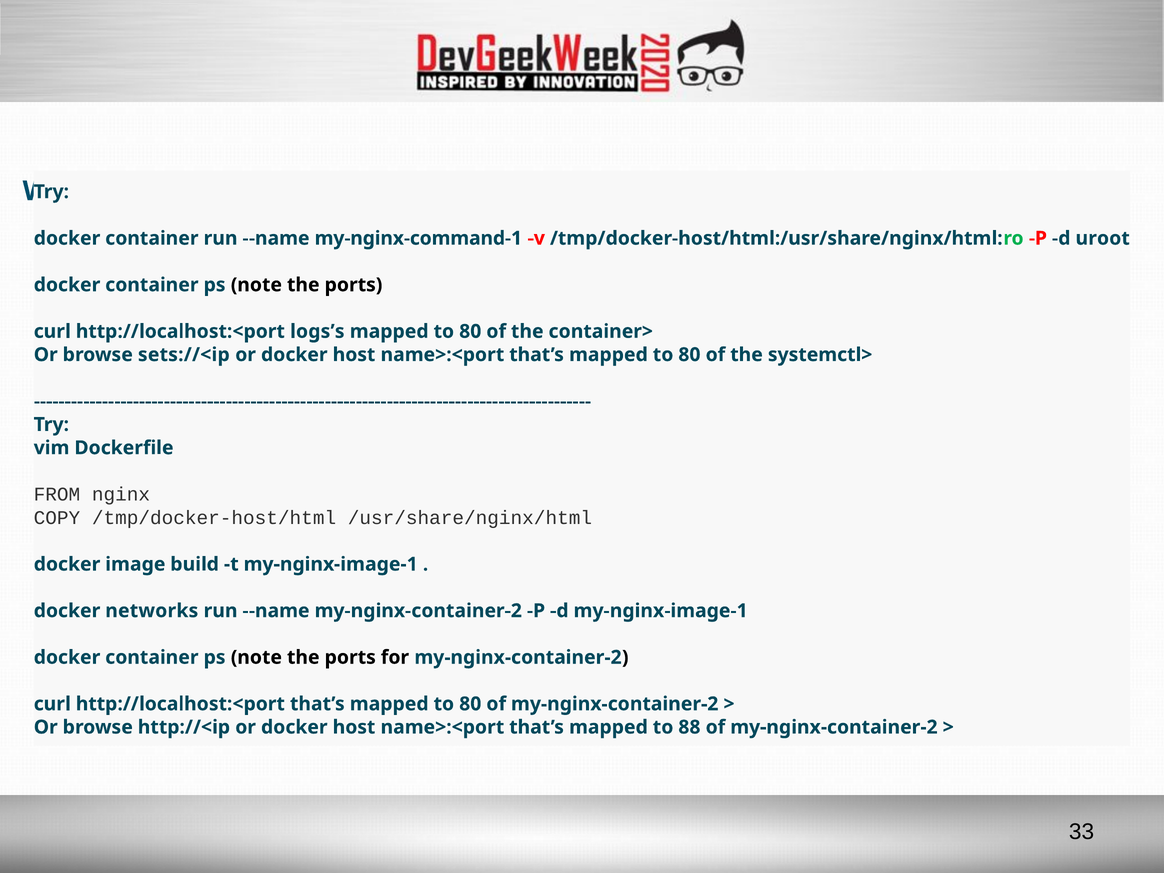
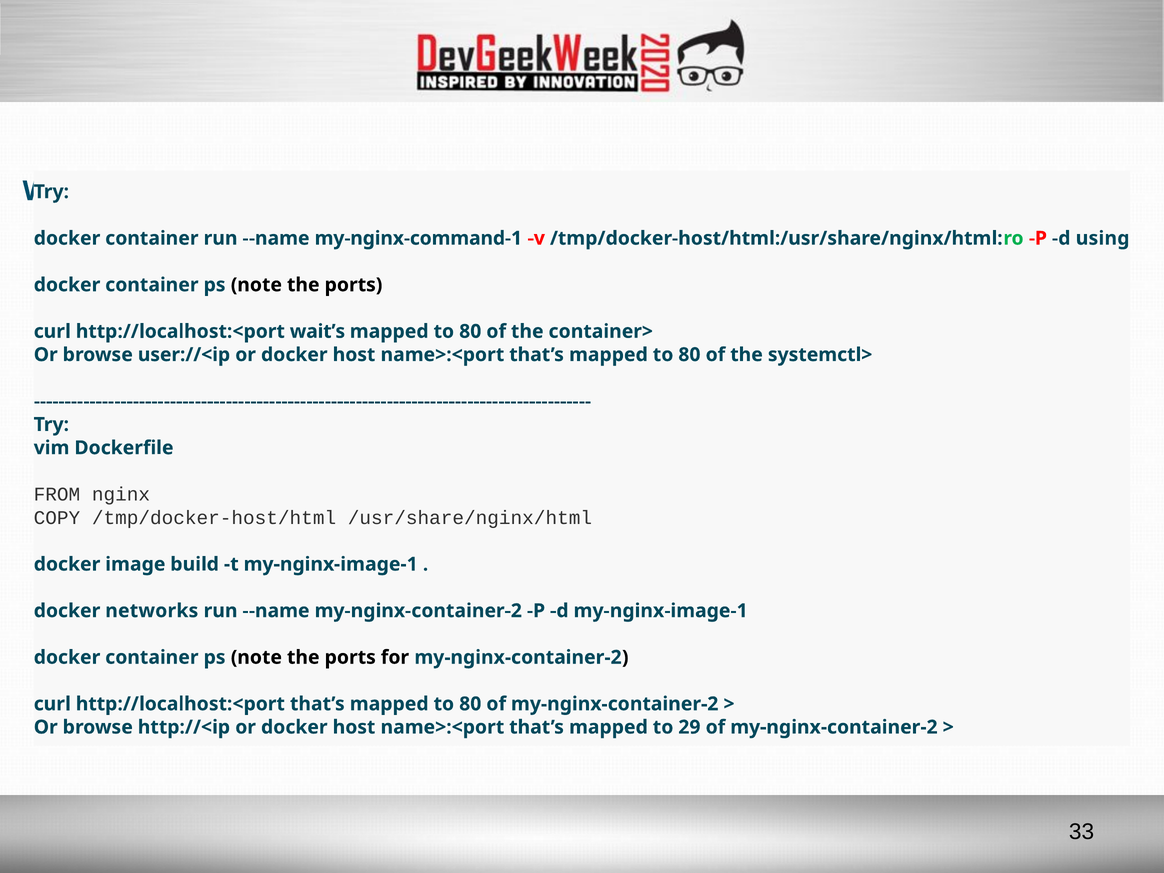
uroot: uroot -> using
logs’s: logs’s -> wait’s
sets://<ip: sets://<ip -> user://<ip
88: 88 -> 29
